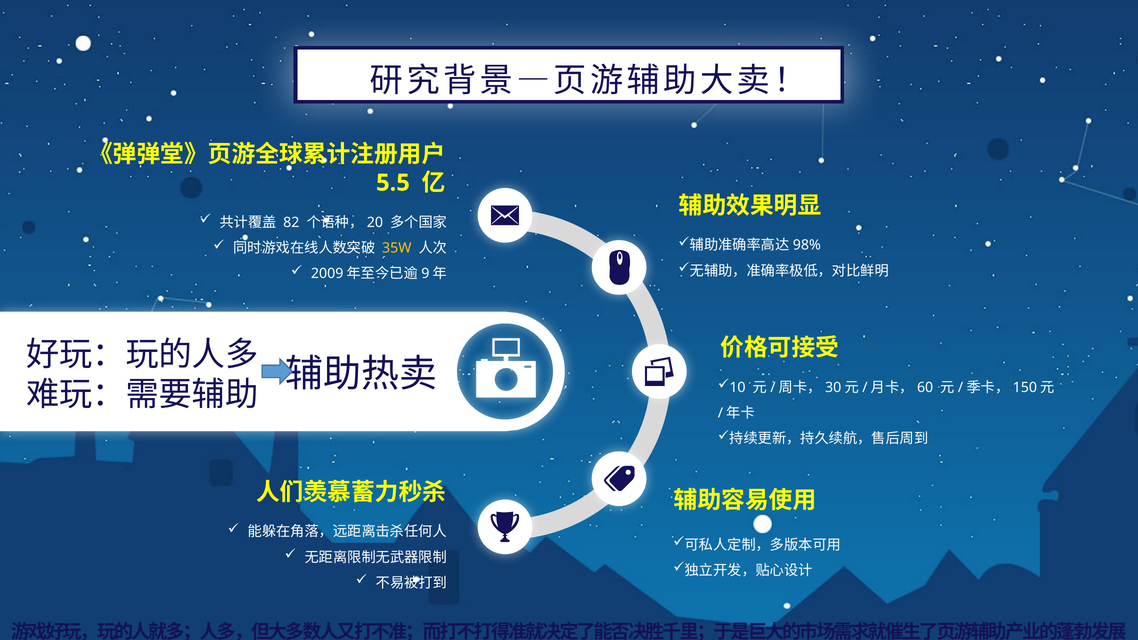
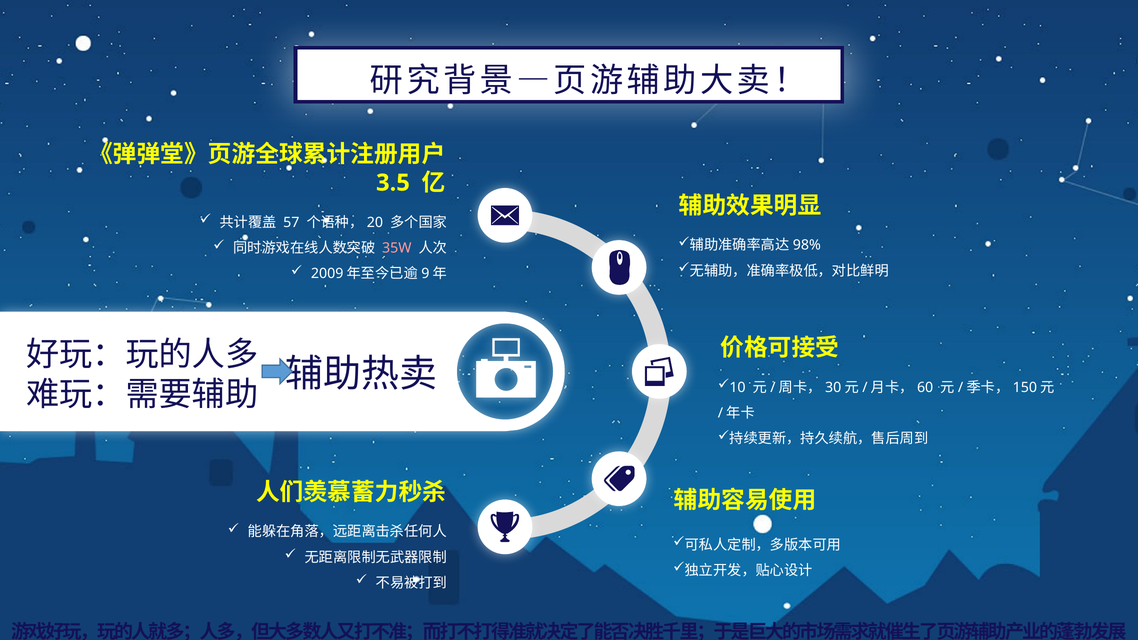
5.5: 5.5 -> 3.5
82: 82 -> 57
35W colour: yellow -> pink
